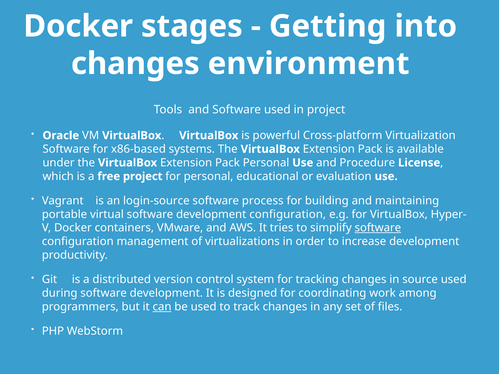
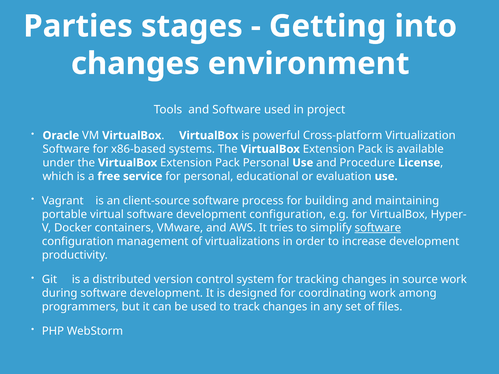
Docker at (78, 26): Docker -> Parties
free project: project -> service
login-source: login-source -> client-source
source used: used -> work
can underline: present -> none
